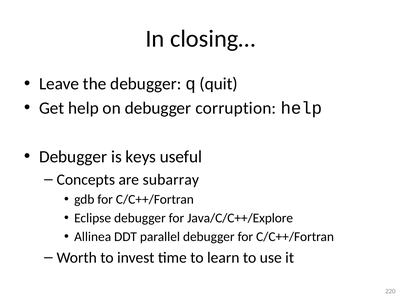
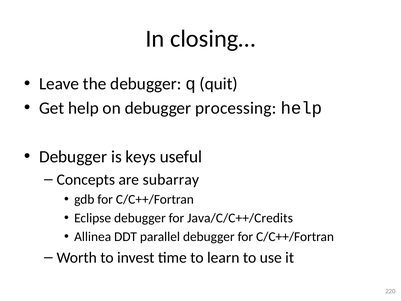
corruption: corruption -> processing
Java/C/C++/Explore: Java/C/C++/Explore -> Java/C/C++/Credits
